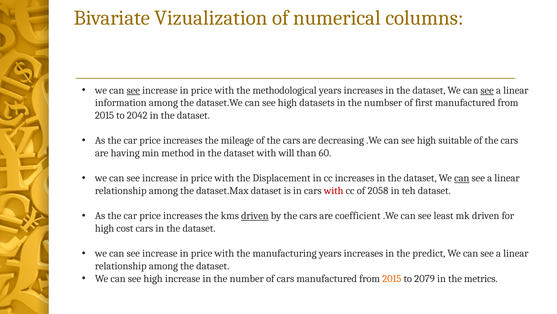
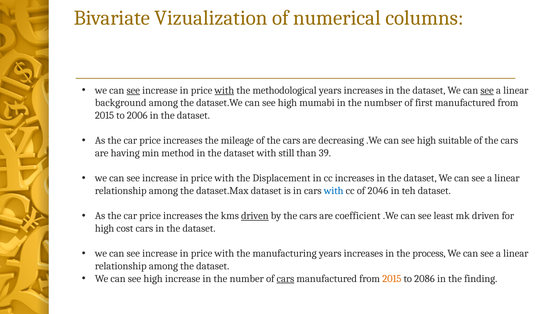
with at (224, 90) underline: none -> present
information: information -> background
datasets: datasets -> mumabi
2042: 2042 -> 2006
will: will -> still
60: 60 -> 39
can at (462, 178) underline: present -> none
with at (334, 190) colour: red -> blue
2058: 2058 -> 2046
predict: predict -> process
cars at (285, 278) underline: none -> present
2079: 2079 -> 2086
metrics: metrics -> finding
